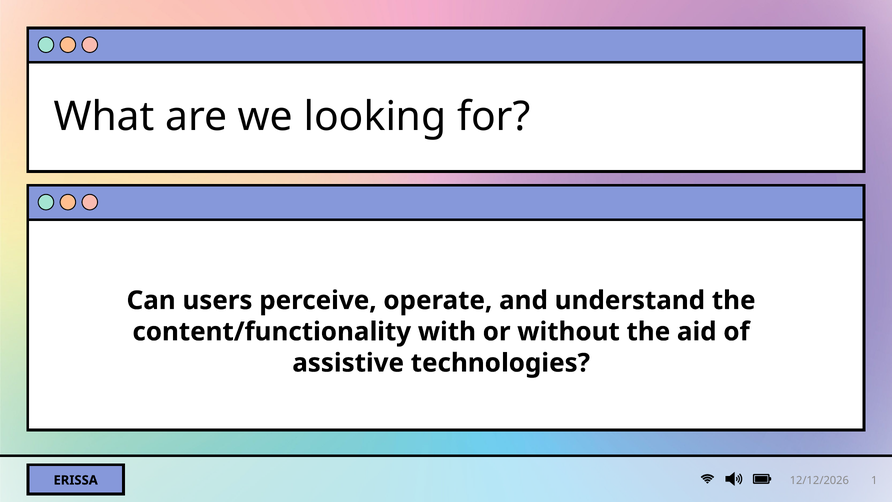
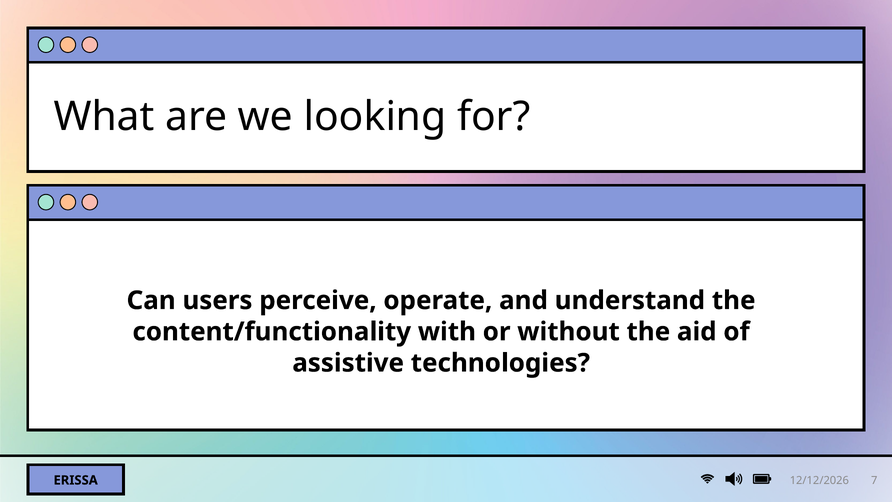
1: 1 -> 7
